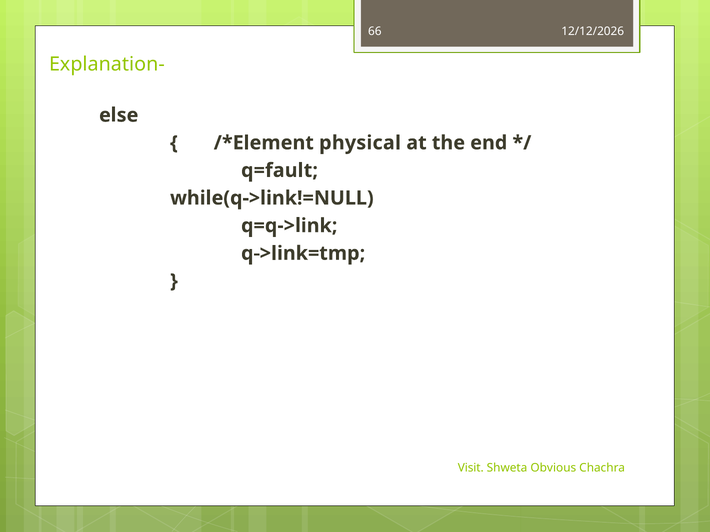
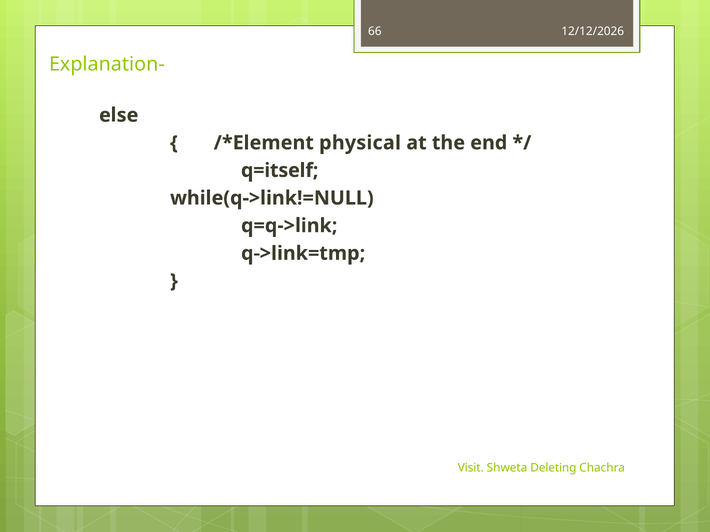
q=fault: q=fault -> q=itself
Obvious: Obvious -> Deleting
